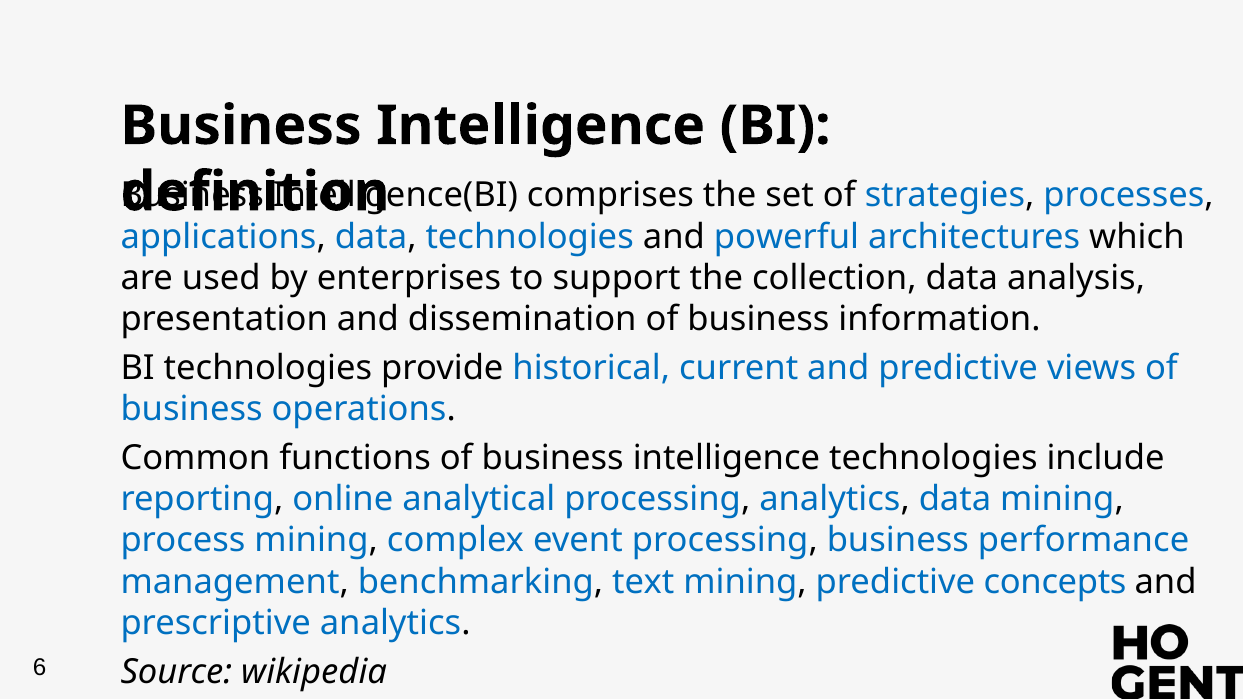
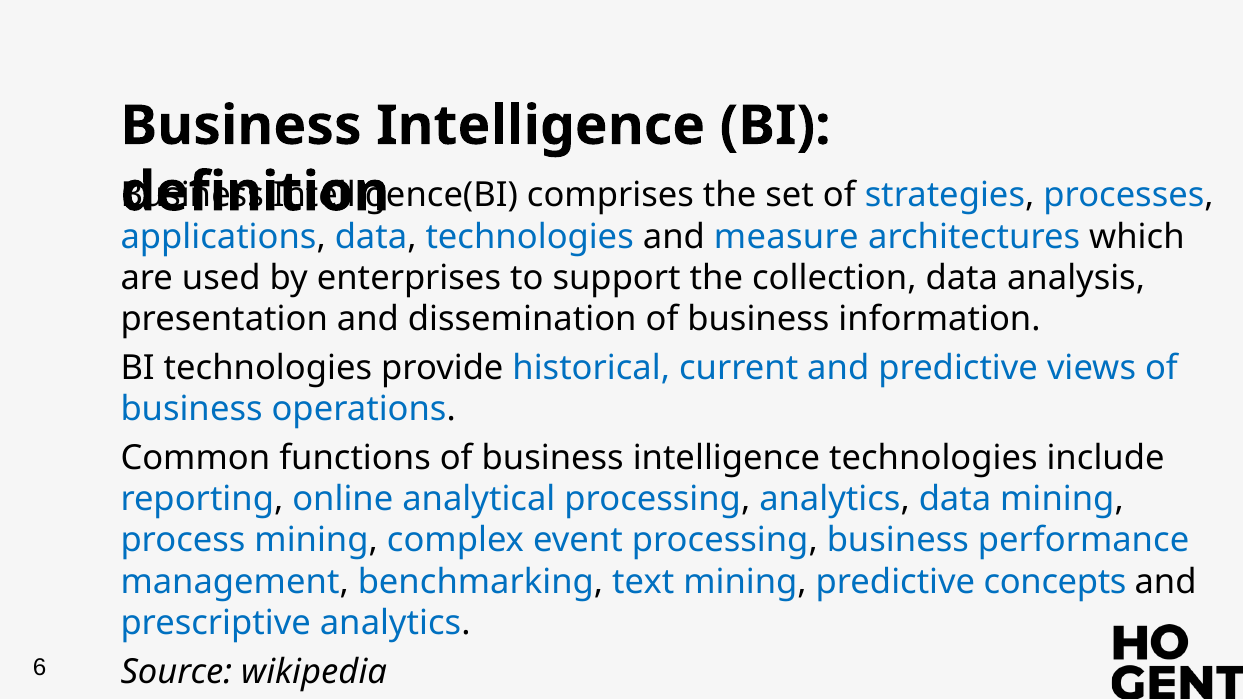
powerful: powerful -> measure
